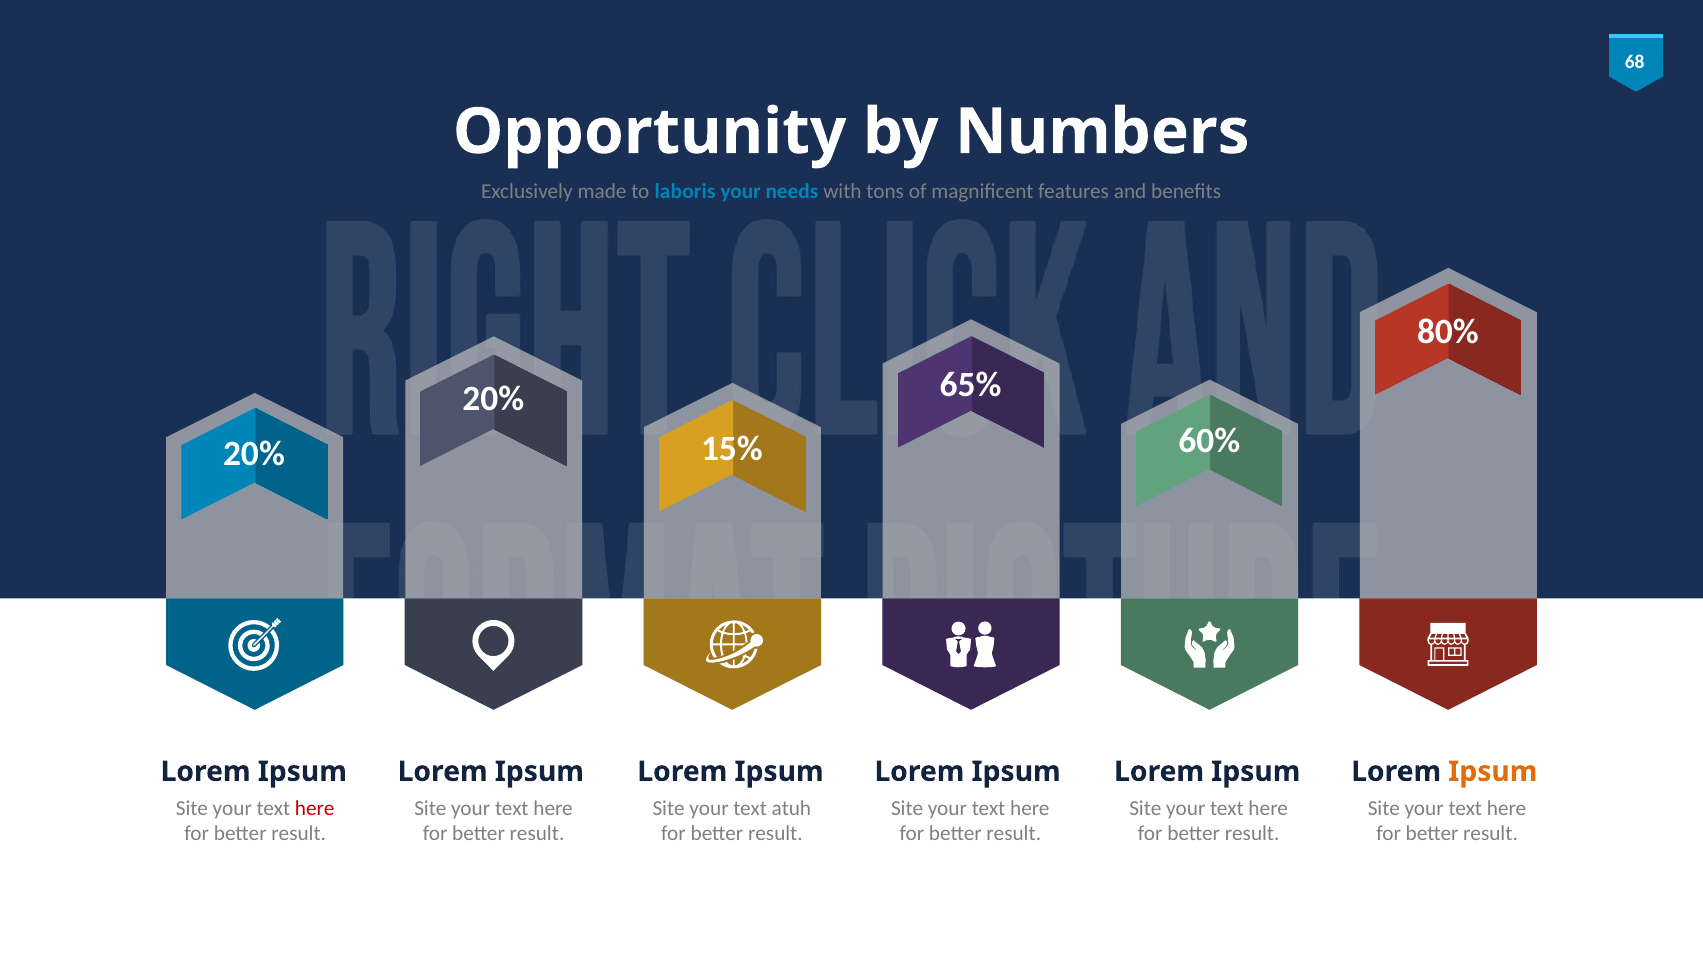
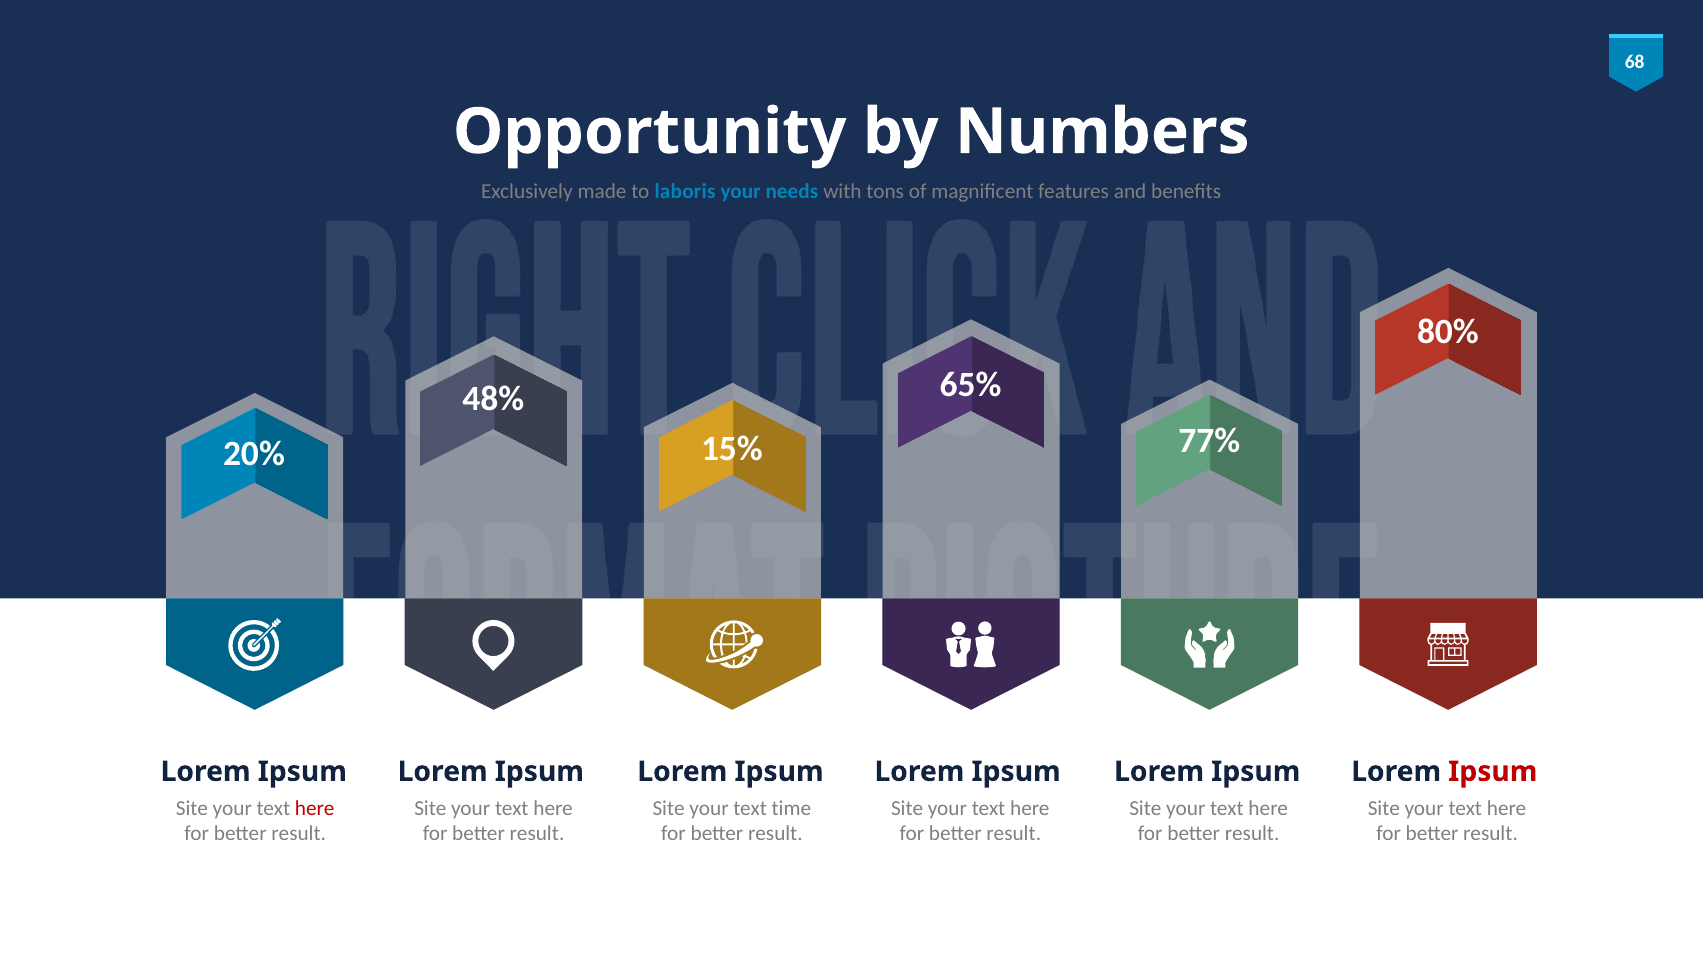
20% at (493, 399): 20% -> 48%
60%: 60% -> 77%
Ipsum at (1493, 772) colour: orange -> red
atuh: atuh -> time
